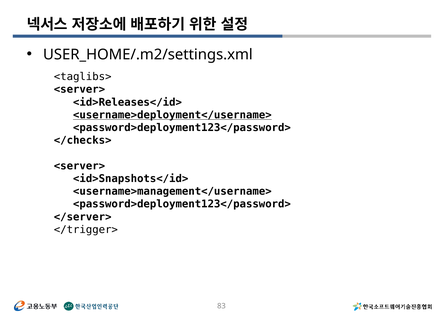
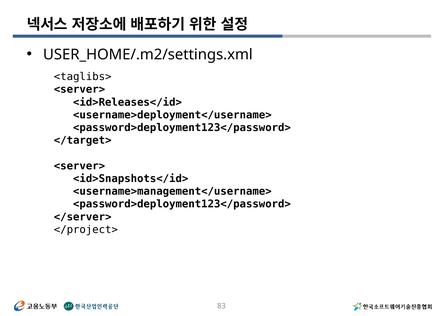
<username>deployment</username> underline: present -> none
</checks>: </checks> -> </target>
</trigger>: </trigger> -> </project>
